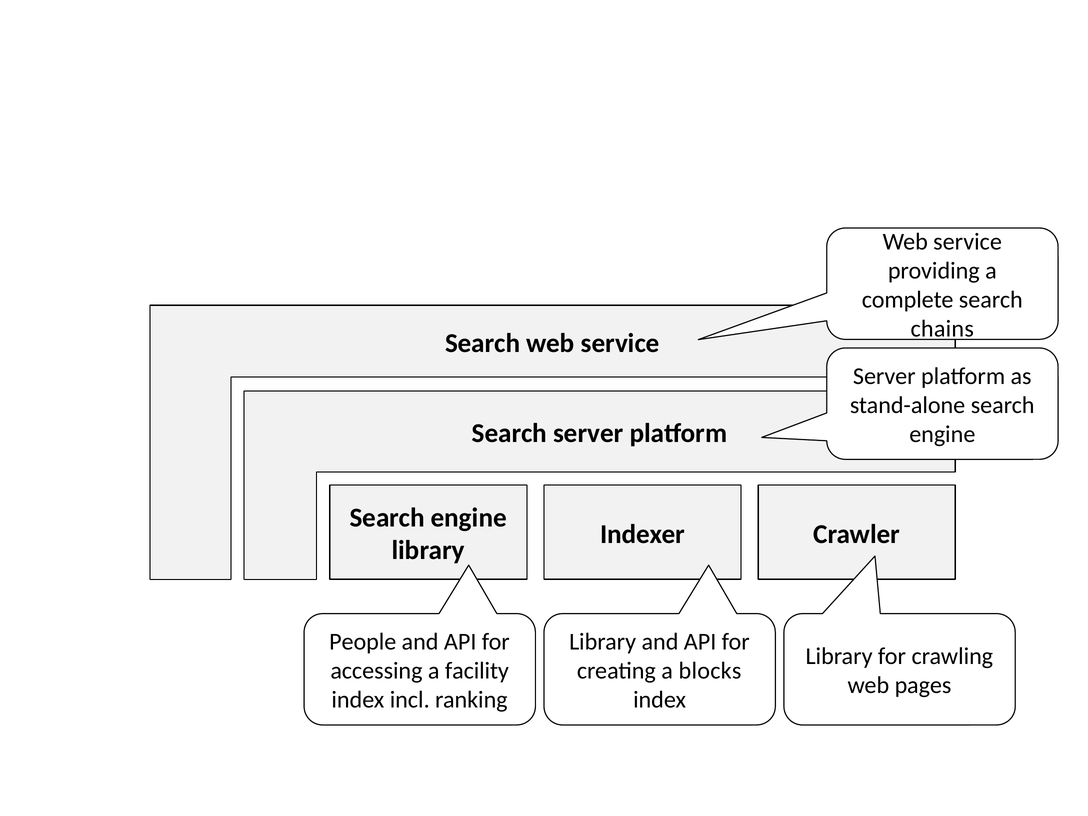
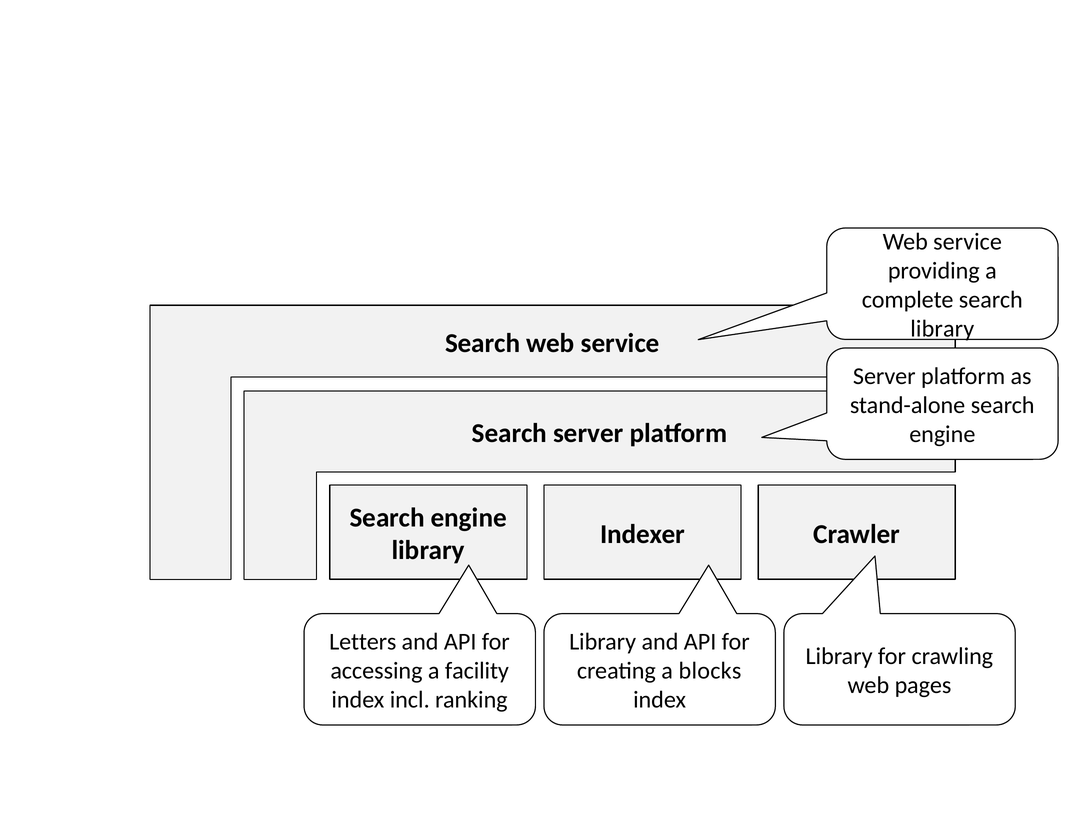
chains at (942, 329): chains -> library
People: People -> Letters
